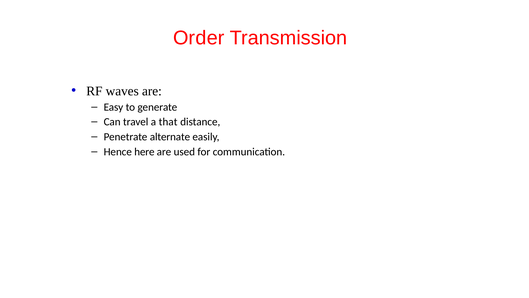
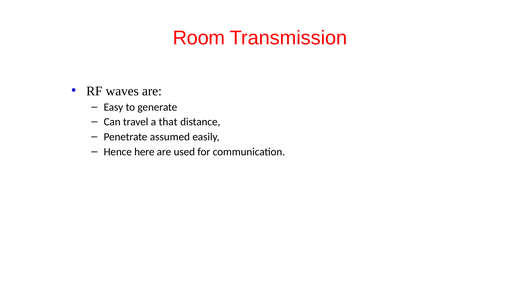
Order: Order -> Room
alternate: alternate -> assumed
